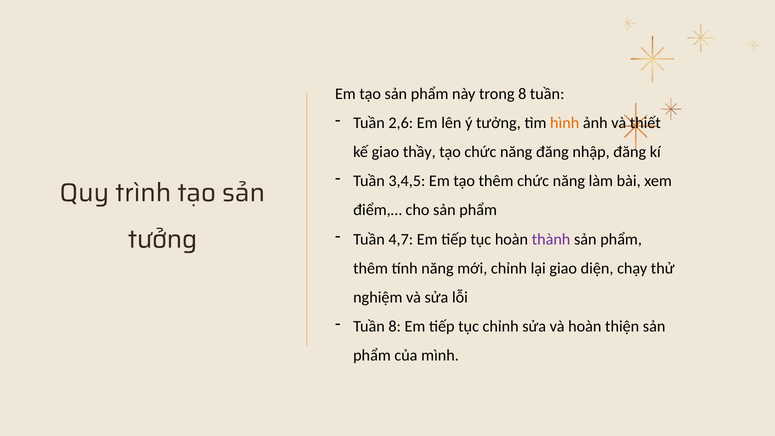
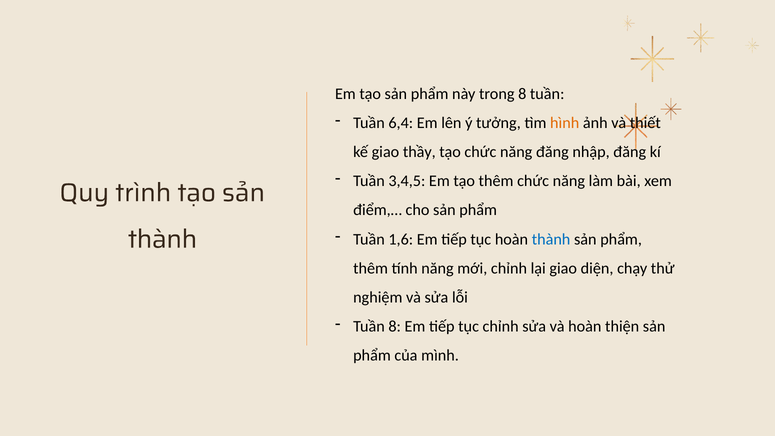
2,6: 2,6 -> 6,4
4,7: 4,7 -> 1,6
thành at (551, 239) colour: purple -> blue
tưởng at (163, 239): tưởng -> thành
